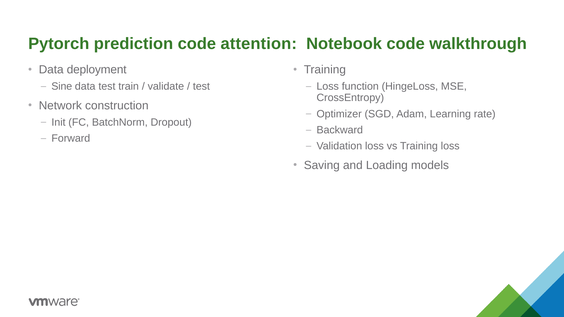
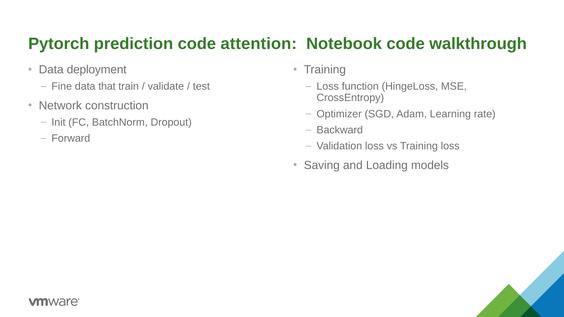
Sine: Sine -> Fine
data test: test -> that
